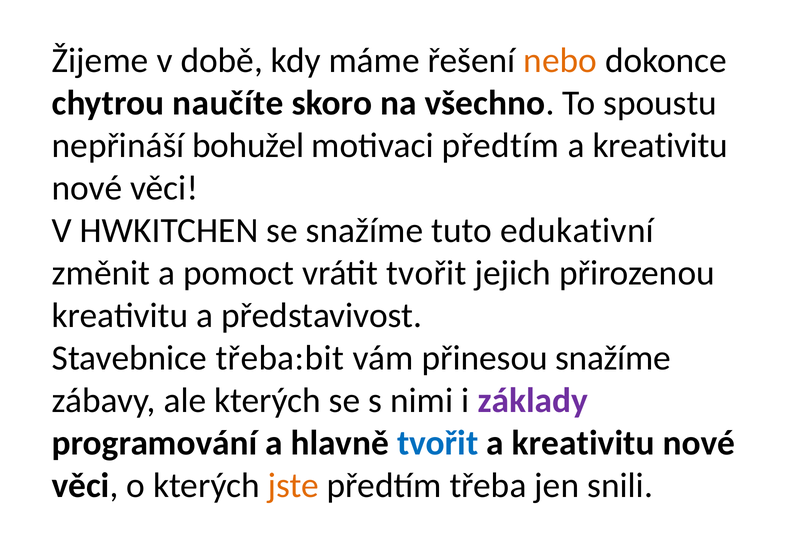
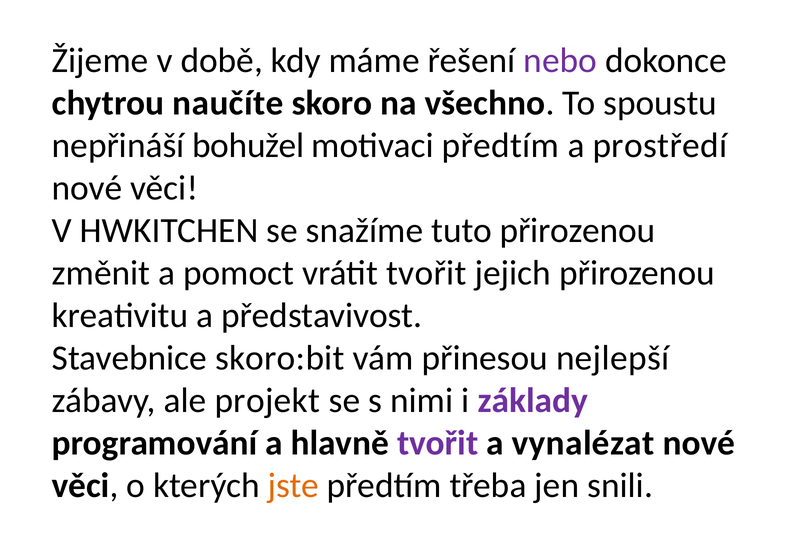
nebo colour: orange -> purple
kreativitu at (660, 146): kreativitu -> prostředí
tuto edukativní: edukativní -> přirozenou
třeba:bit: třeba:bit -> skoro:bit
přinesou snažíme: snažíme -> nejlepší
ale kterých: kterých -> projekt
tvořit at (438, 443) colour: blue -> purple
kreativitu at (583, 443): kreativitu -> vynalézat
